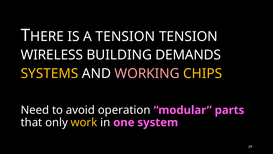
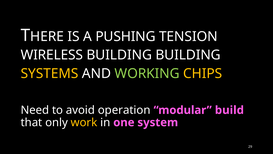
A TENSION: TENSION -> PUSHING
BUILDING DEMANDS: DEMANDS -> BUILDING
WORKING colour: pink -> light green
parts: parts -> build
